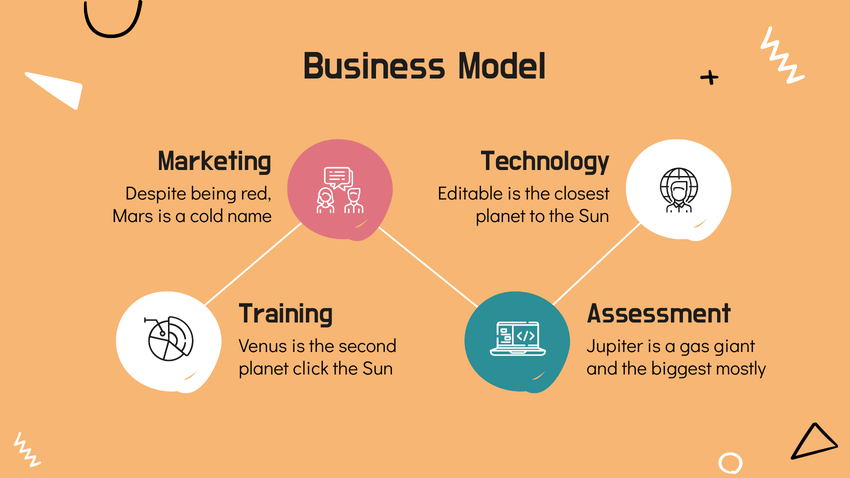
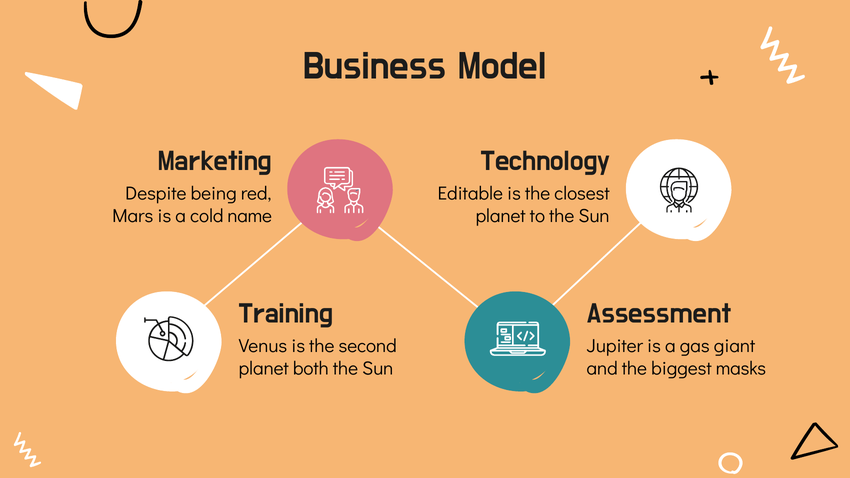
click: click -> both
mostly: mostly -> masks
